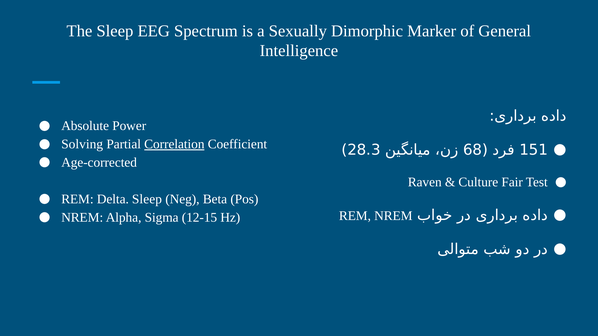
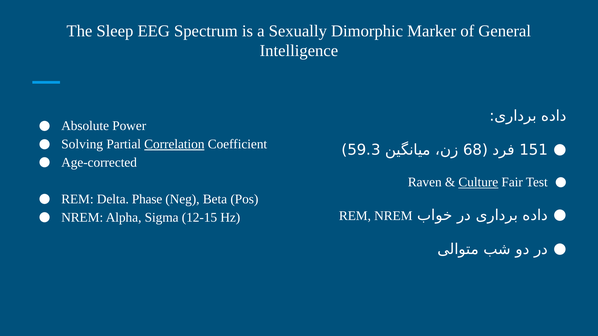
28.3: 28.3 -> 59.3
Culture underline: none -> present
Delta Sleep: Sleep -> Phase
